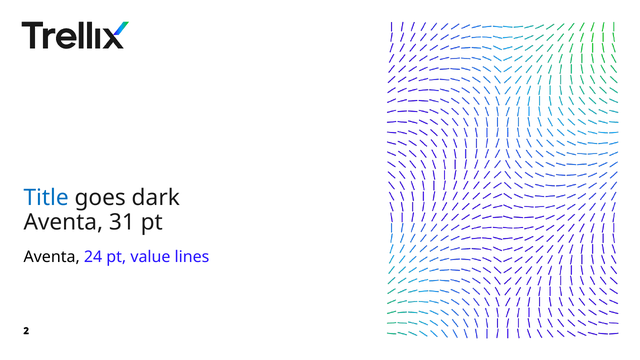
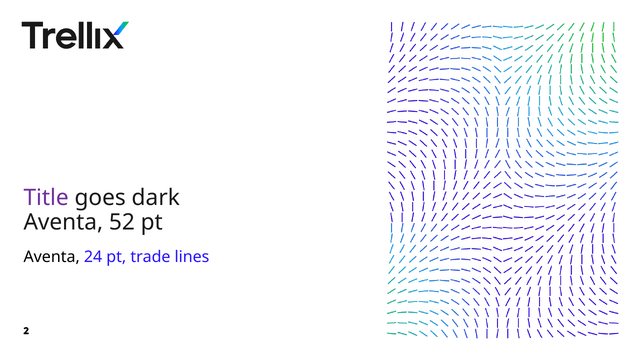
Title colour: blue -> purple
31: 31 -> 52
value: value -> trade
